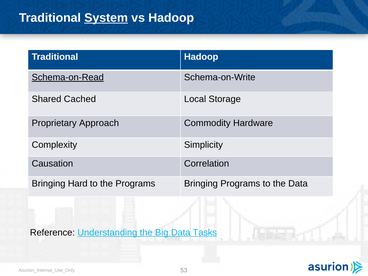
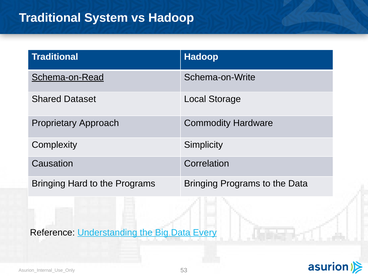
System underline: present -> none
Cached: Cached -> Dataset
Tasks: Tasks -> Every
